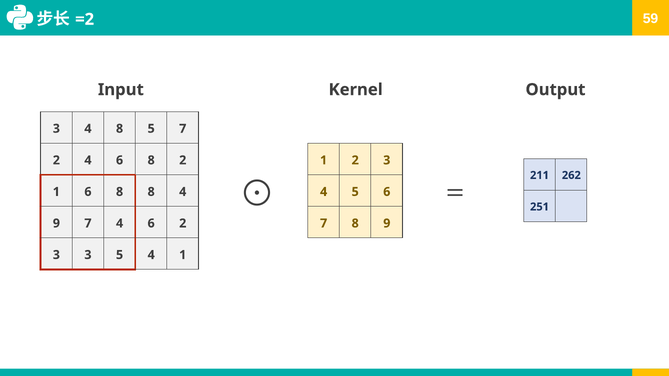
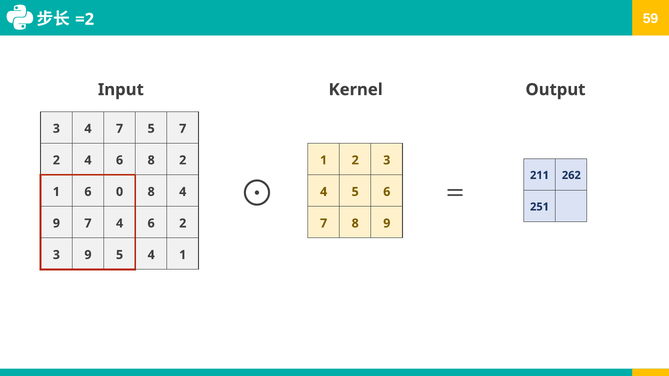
4 8: 8 -> 7
1 6 8: 8 -> 0
3 3: 3 -> 9
